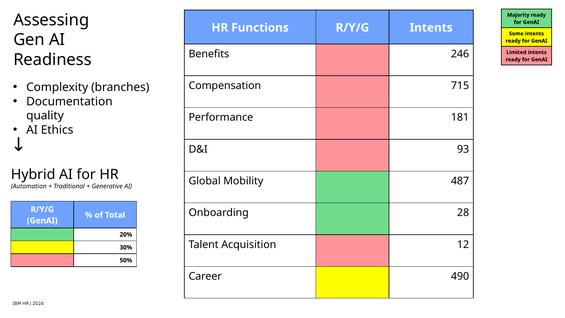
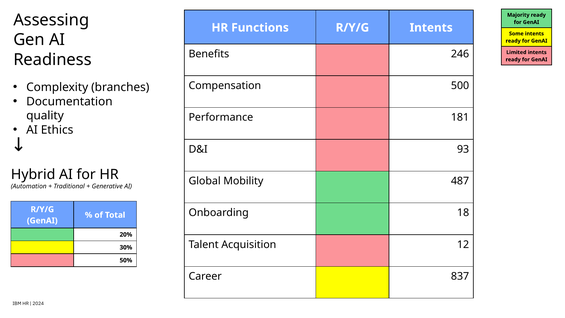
715: 715 -> 500
28: 28 -> 18
490: 490 -> 837
